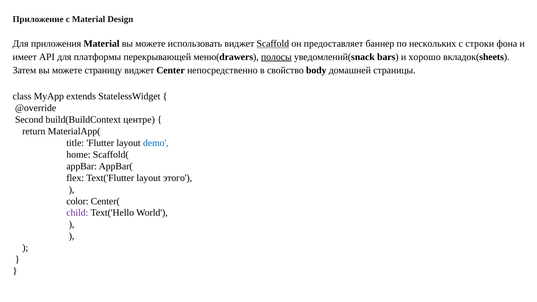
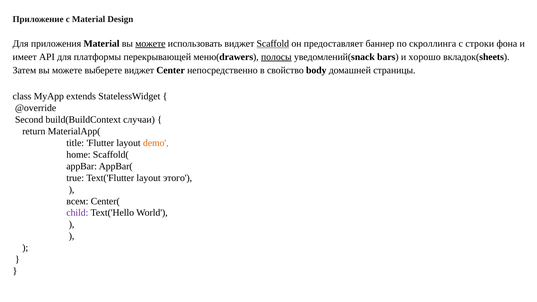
можете at (150, 44) underline: none -> present
нескольких: нескольких -> скроллинга
страницу: страницу -> выберете
центре: центре -> случаи
demo colour: blue -> orange
flex: flex -> true
color: color -> всем
